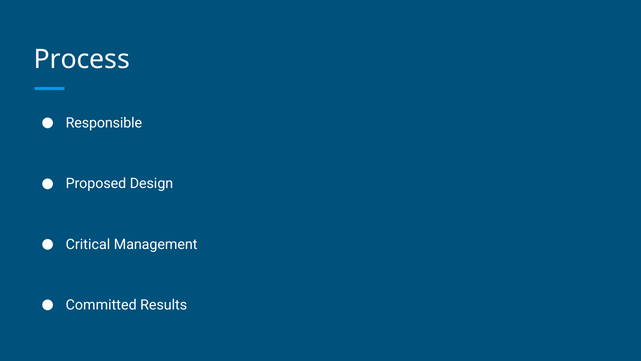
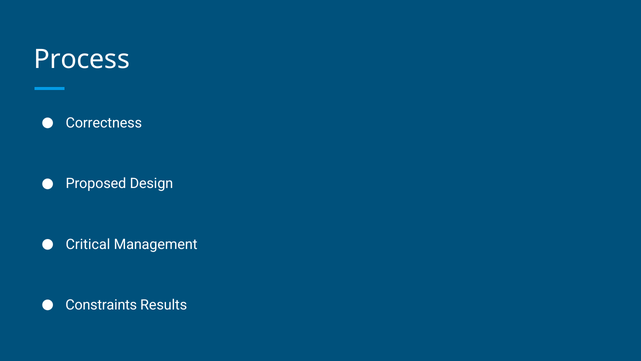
Responsible: Responsible -> Correctness
Committed: Committed -> Constraints
